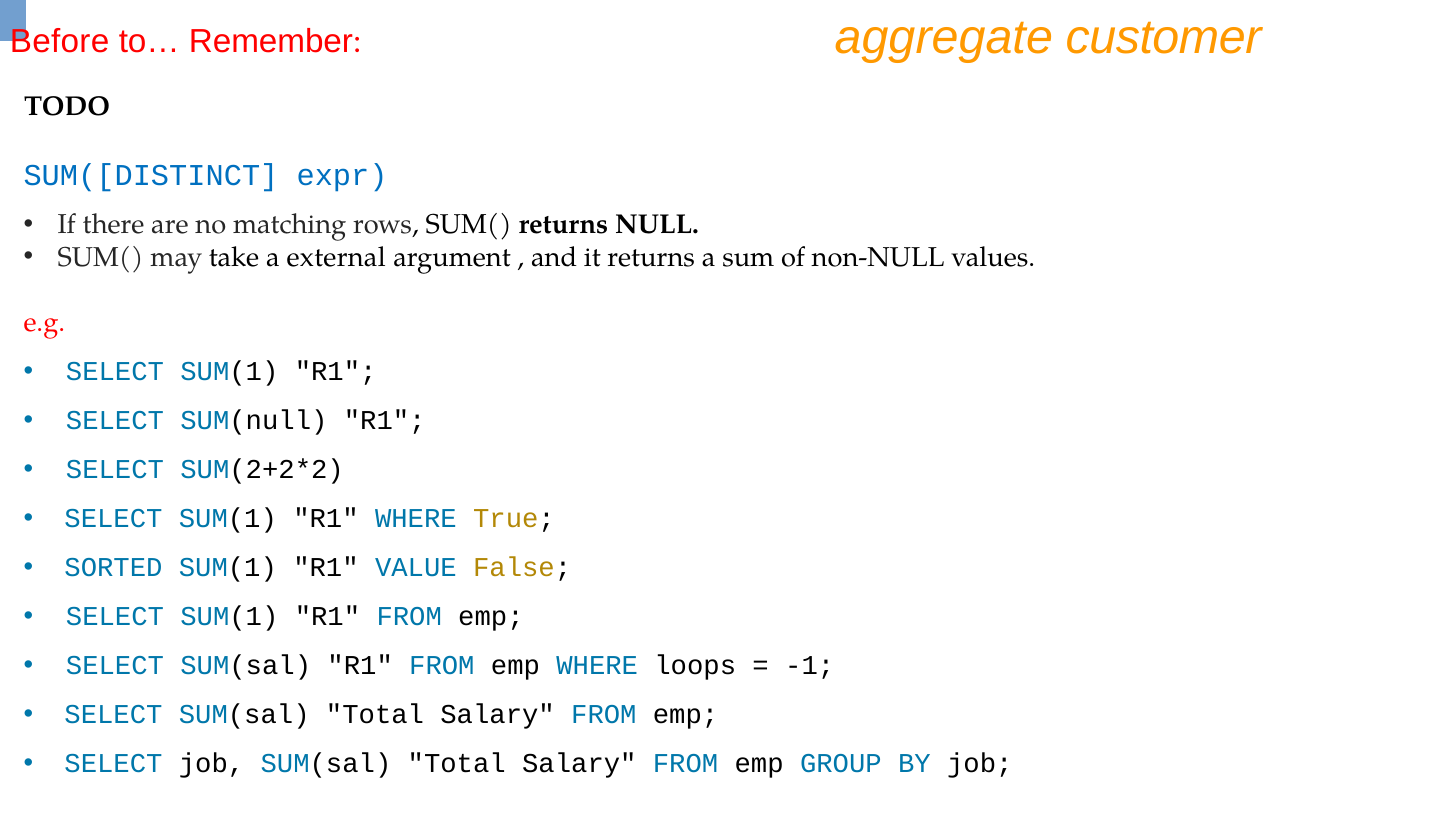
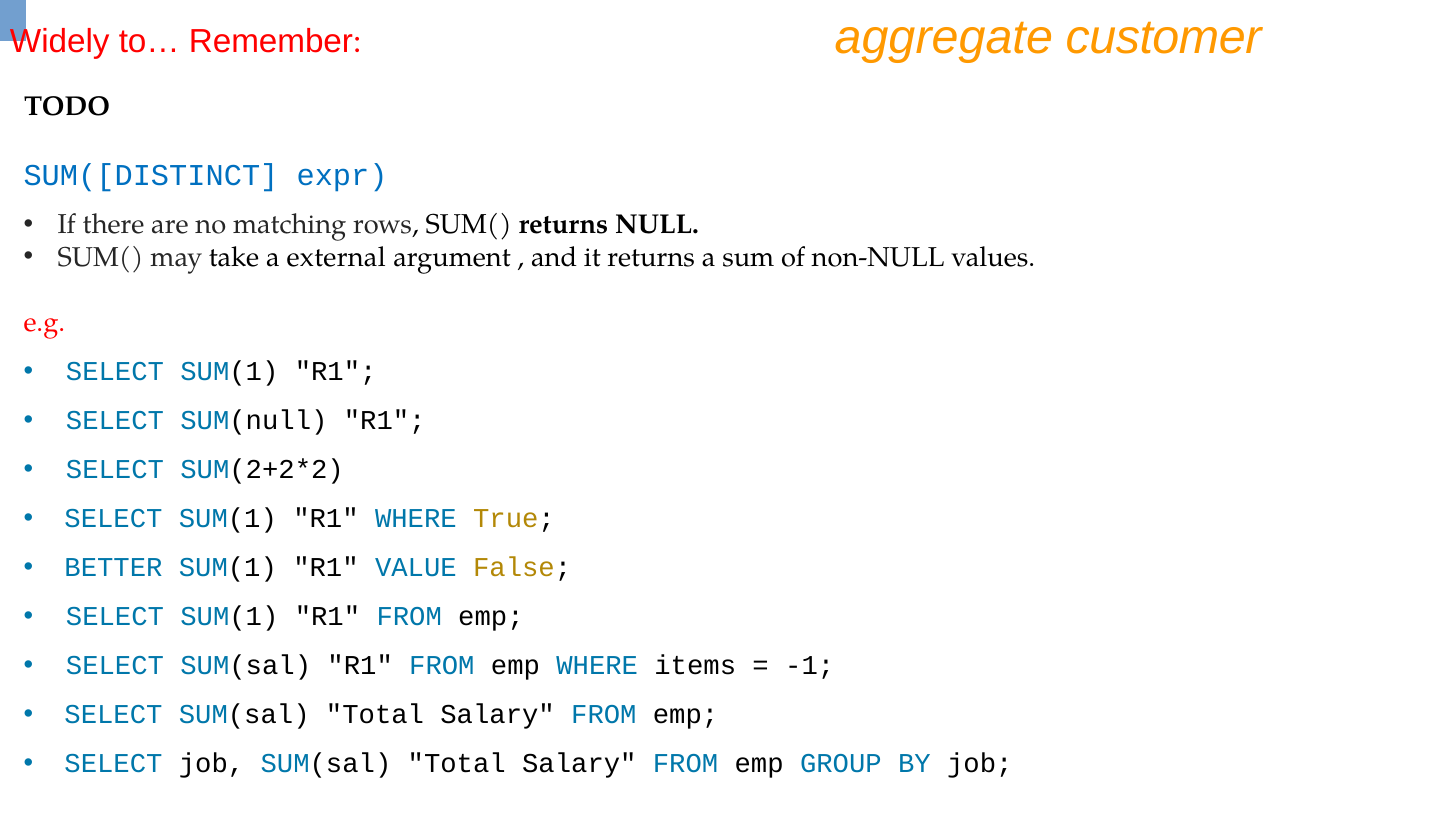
Before: Before -> Widely
SORTED: SORTED -> BETTER
loops: loops -> items
